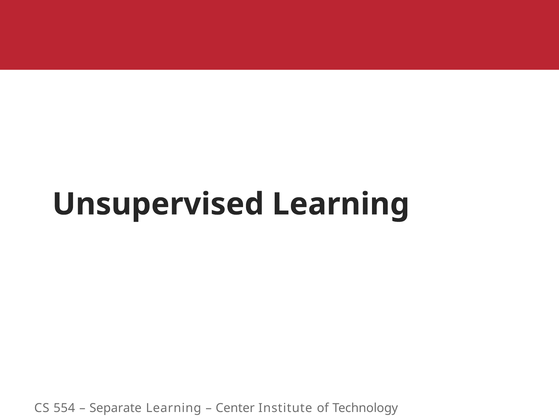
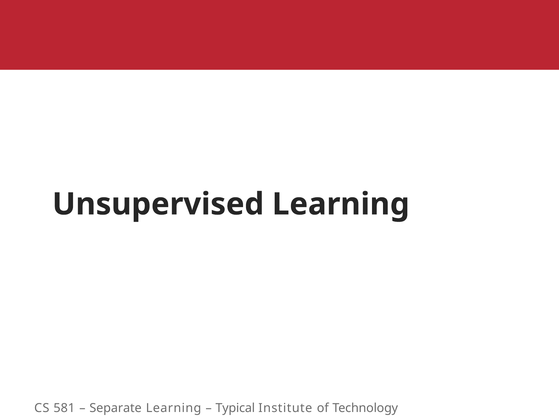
554: 554 -> 581
Center: Center -> Typical
